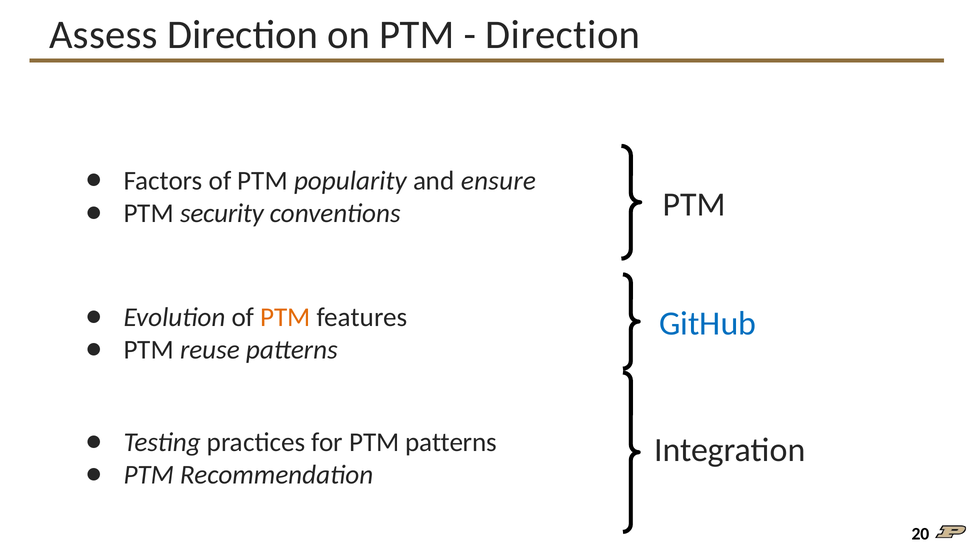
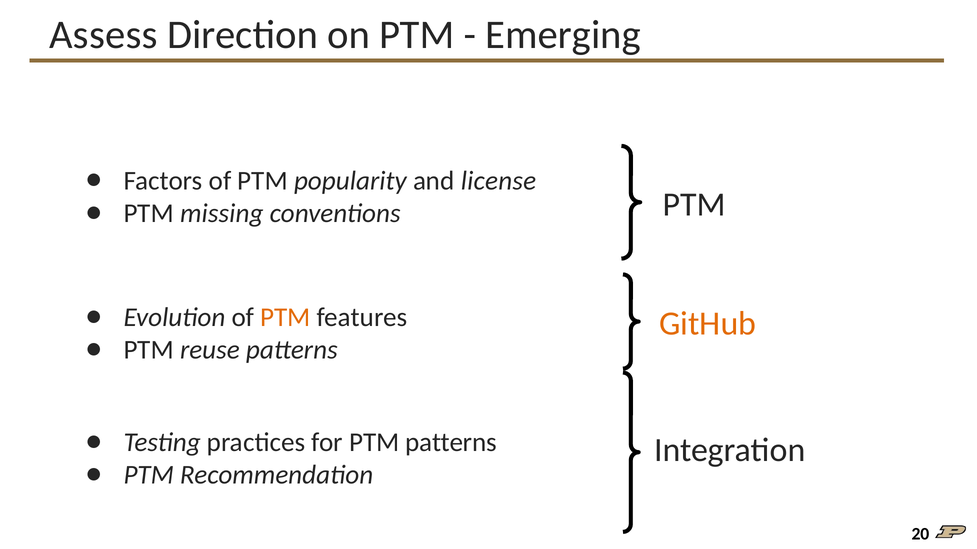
Direction at (563, 35): Direction -> Emerging
ensure: ensure -> license
security: security -> missing
GitHub colour: blue -> orange
